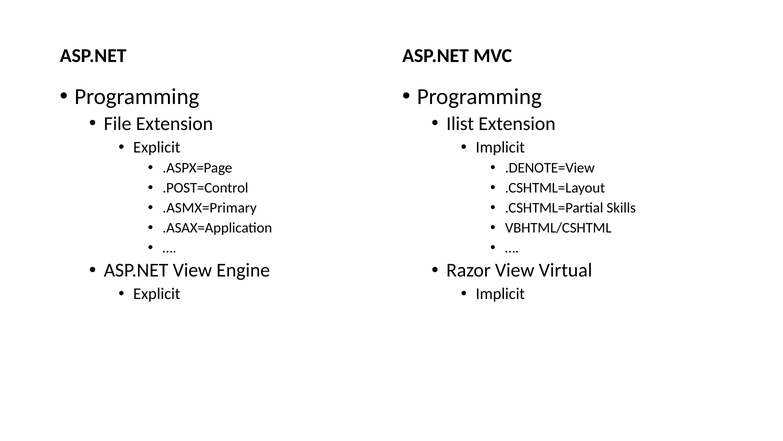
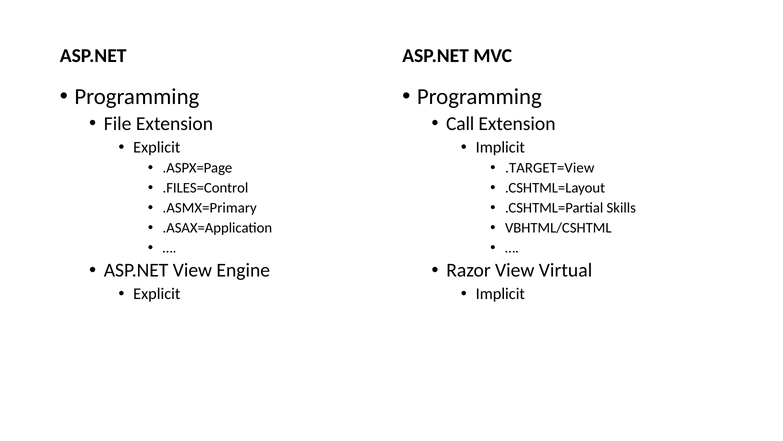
Ilist: Ilist -> Call
.DENOTE=View: .DENOTE=View -> .TARGET=View
.POST=Control: .POST=Control -> .FILES=Control
